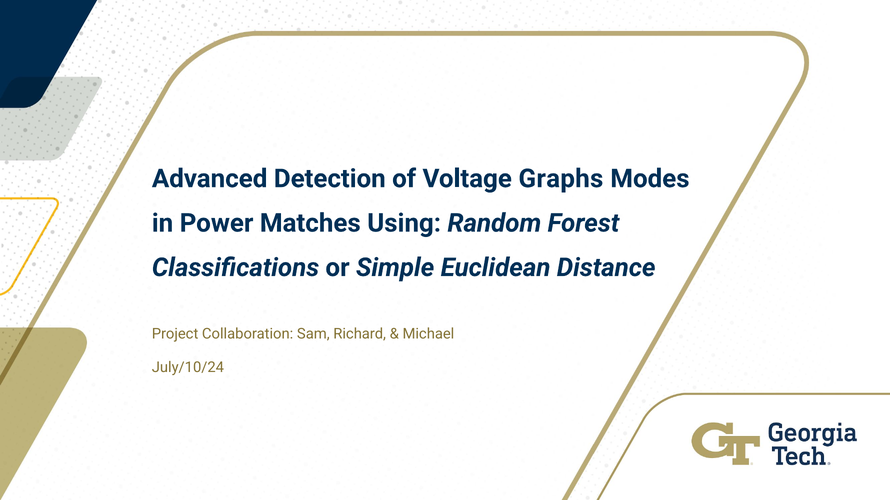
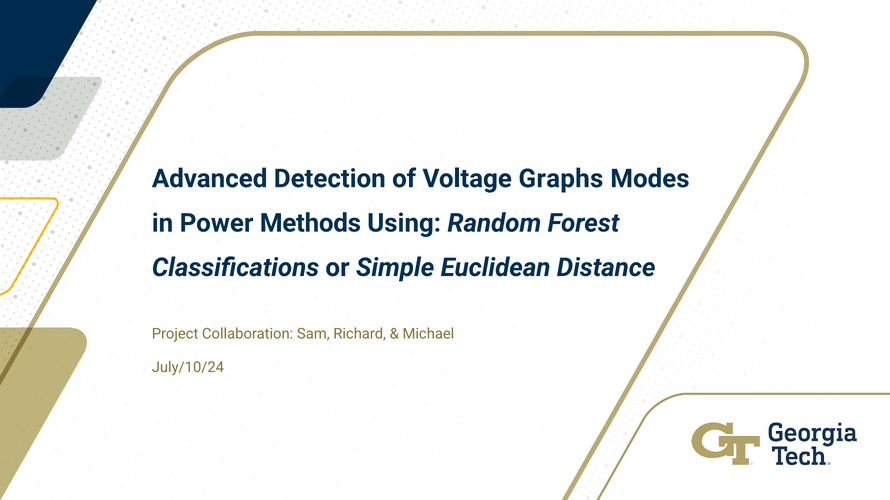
Matches: Matches -> Methods
